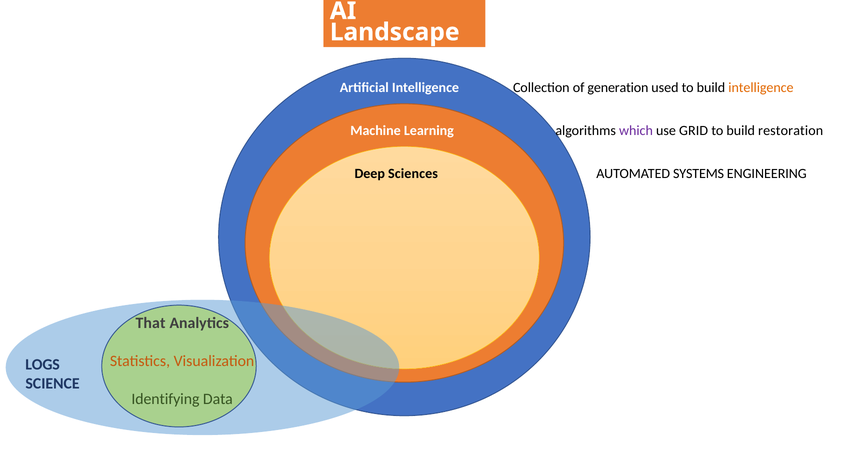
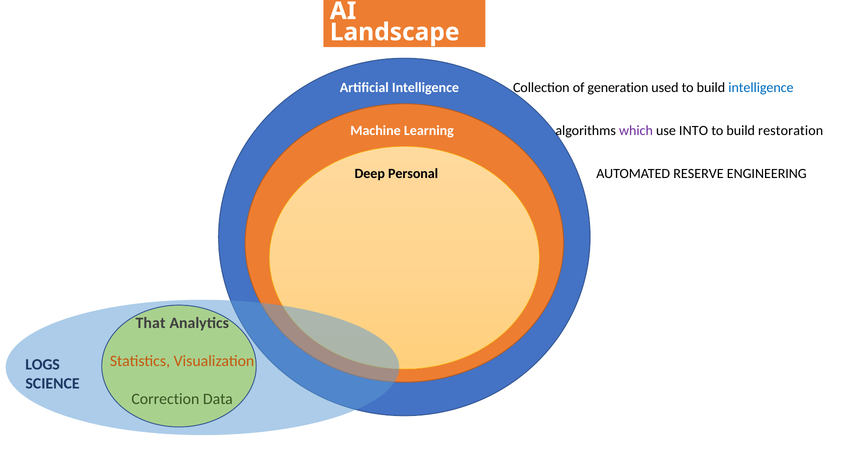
intelligence at (761, 88) colour: orange -> blue
GRID: GRID -> INTO
Sciences: Sciences -> Personal
SYSTEMS: SYSTEMS -> RESERVE
Identifying: Identifying -> Correction
